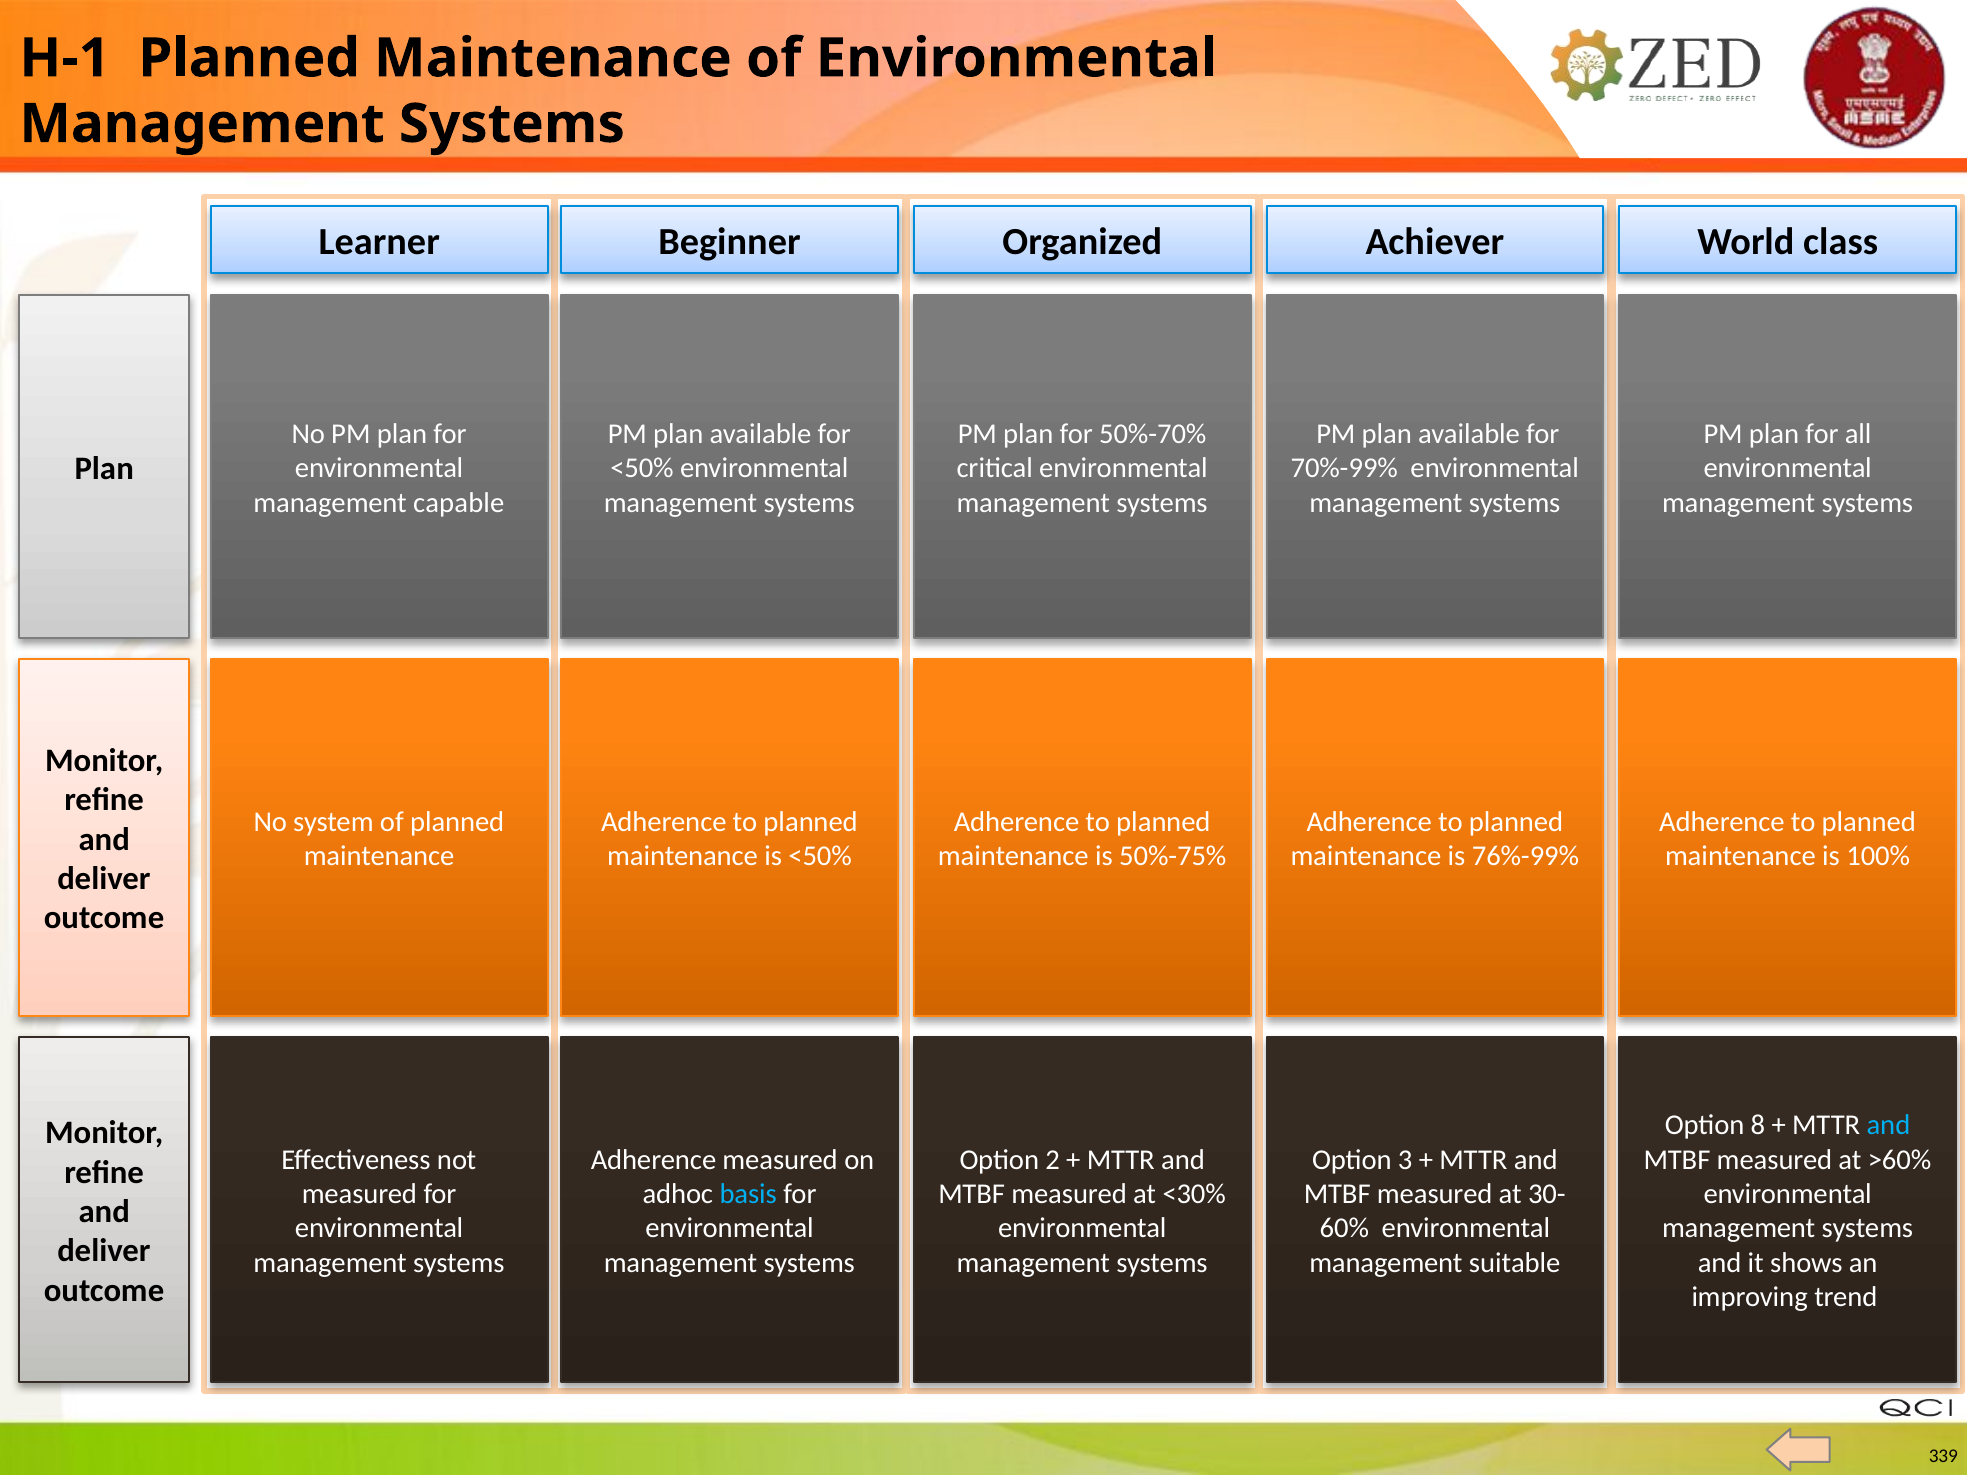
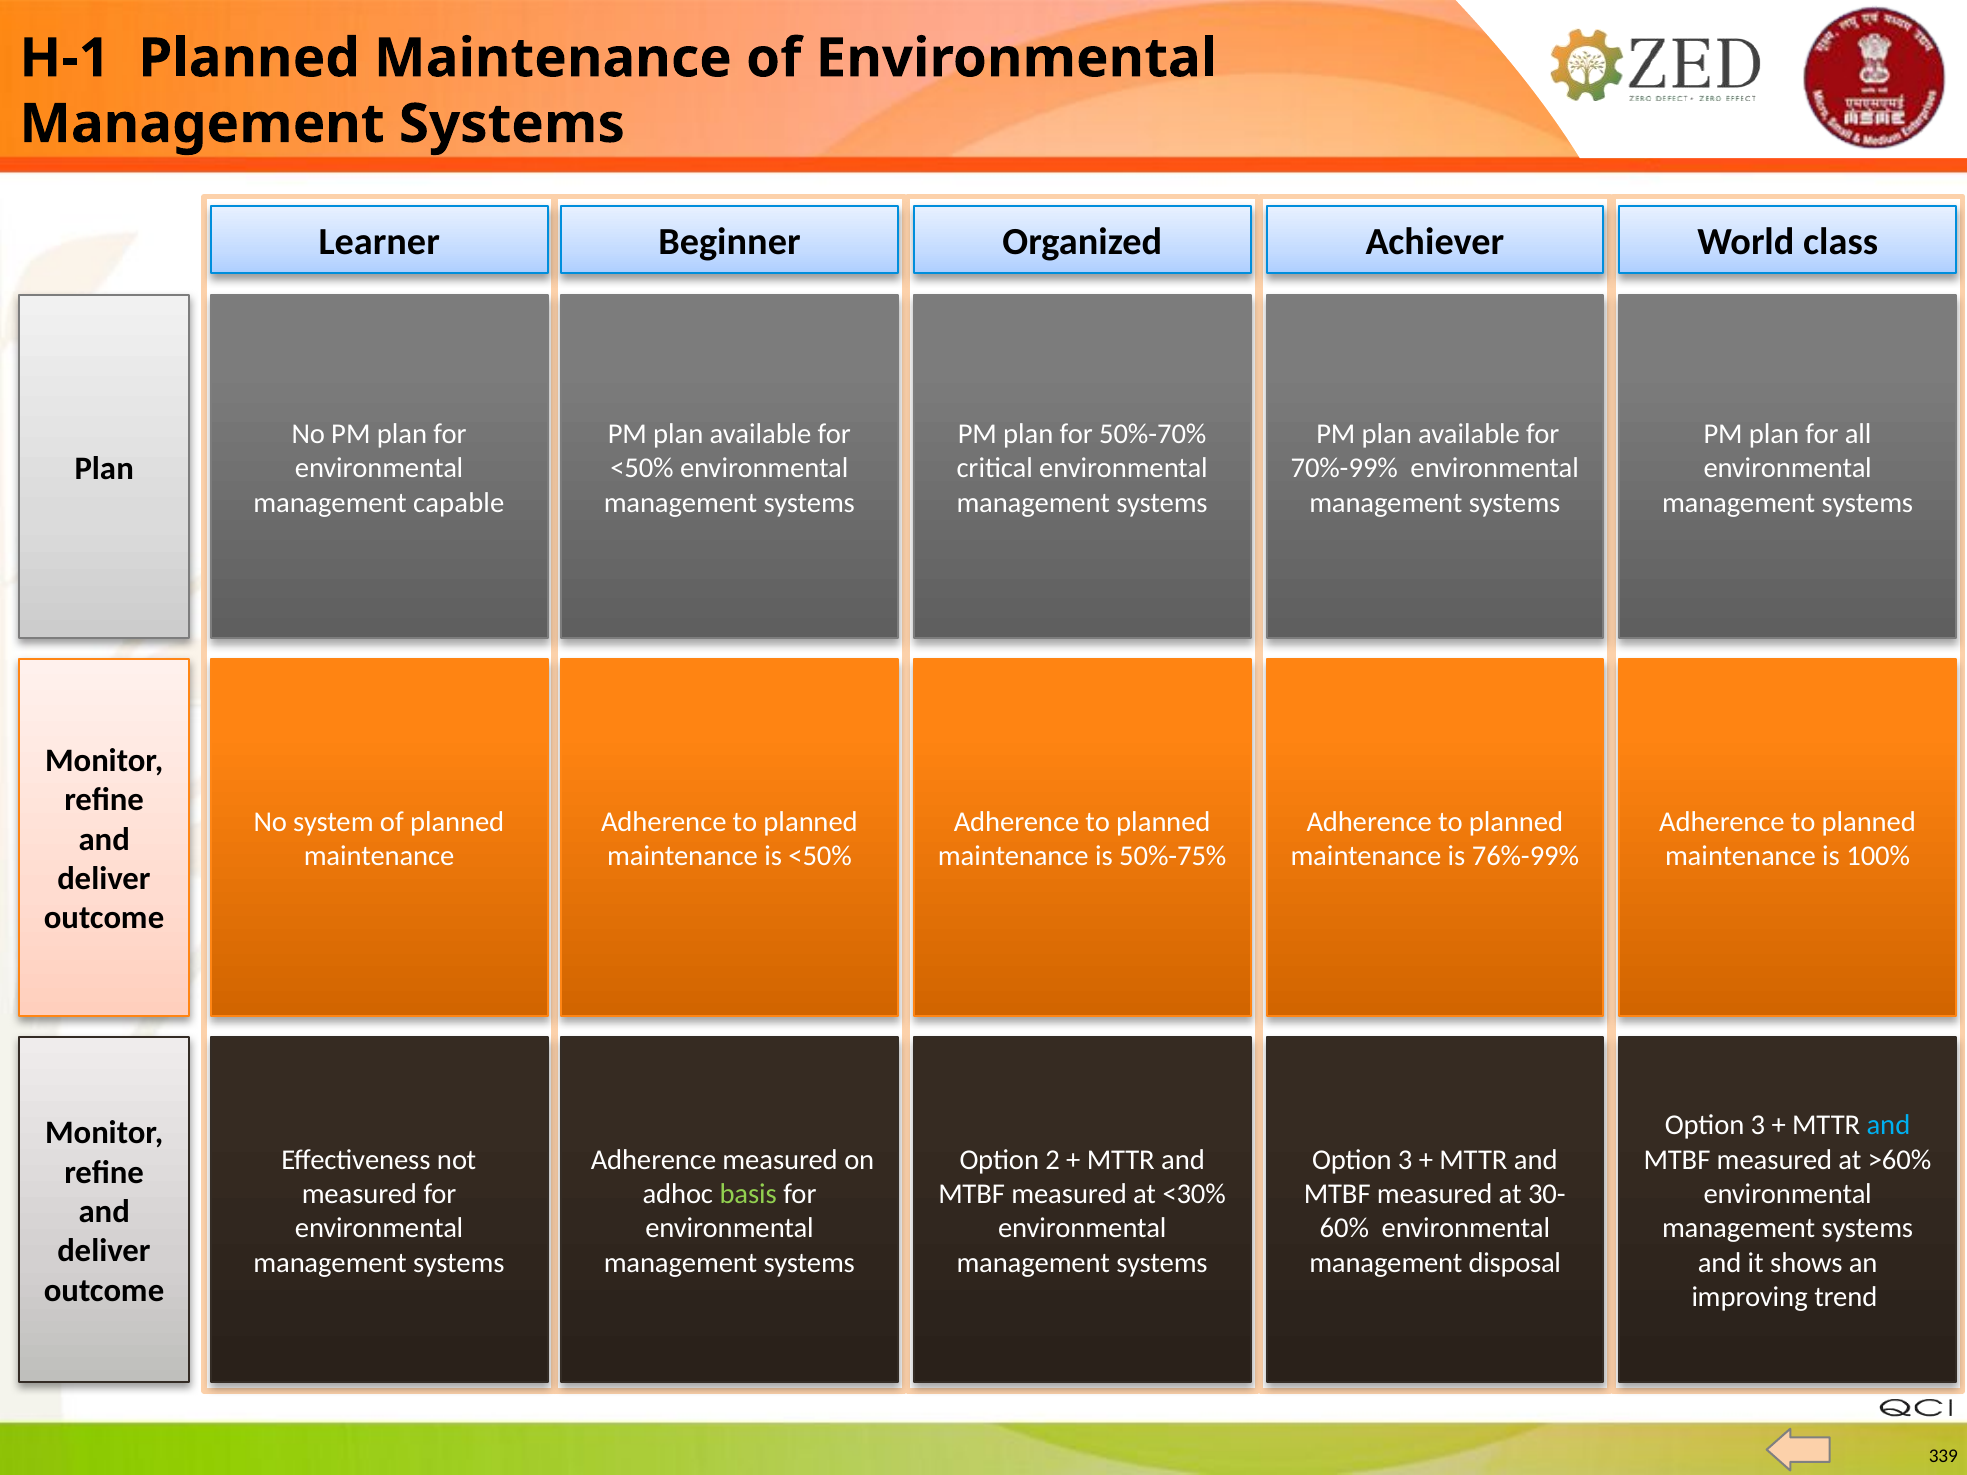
8 at (1758, 1126): 8 -> 3
basis colour: light blue -> light green
suitable: suitable -> disposal
